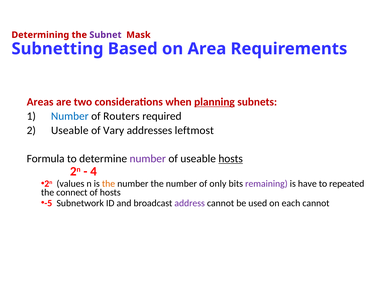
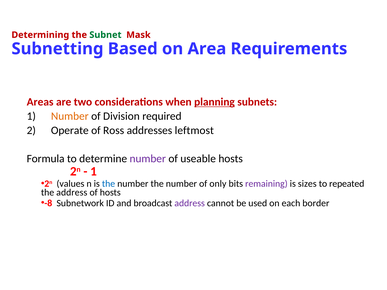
Subnet colour: purple -> green
Number at (70, 116) colour: blue -> orange
Routers: Routers -> Division
2 Useable: Useable -> Operate
Vary: Vary -> Ross
hosts at (231, 159) underline: present -> none
4 at (94, 172): 4 -> 1
the at (109, 184) colour: orange -> blue
have: have -> sizes
the connect: connect -> address
-5: -5 -> -8
each cannot: cannot -> border
